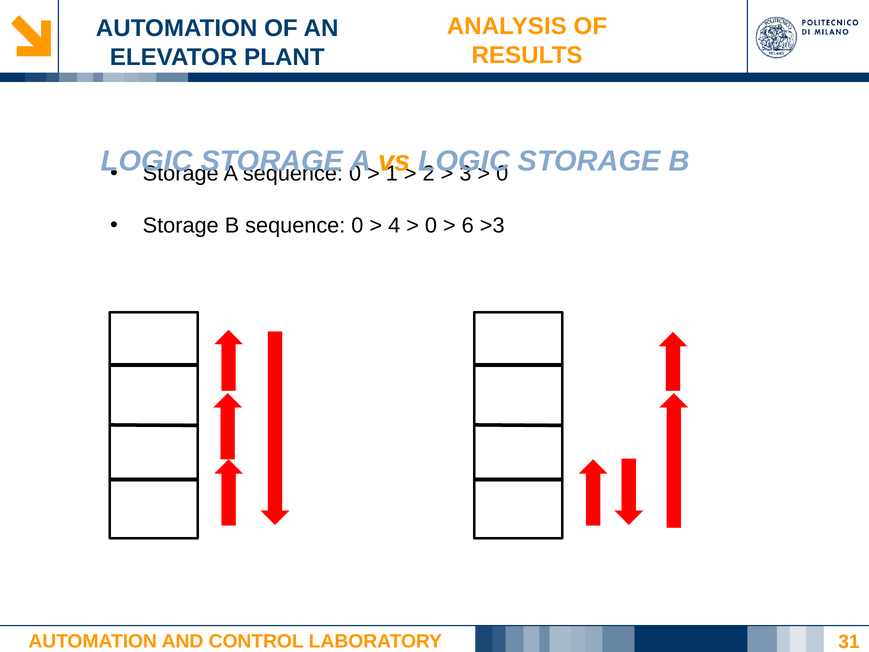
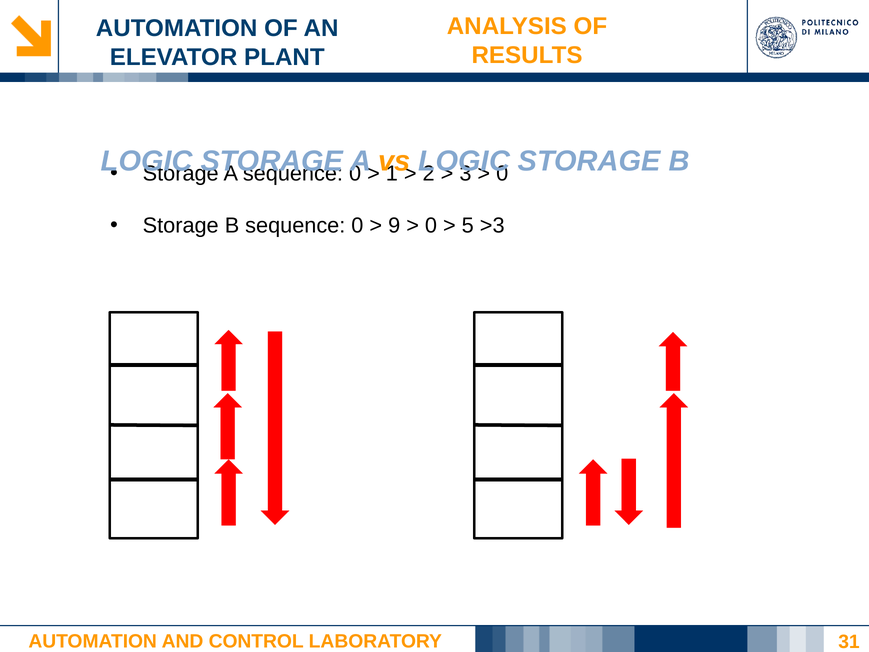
4: 4 -> 9
6: 6 -> 5
